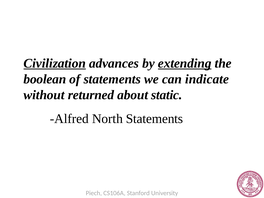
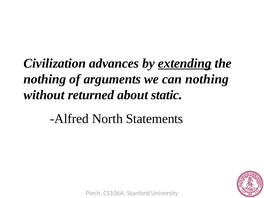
Civilization underline: present -> none
boolean at (45, 79): boolean -> nothing
of statements: statements -> arguments
can indicate: indicate -> nothing
